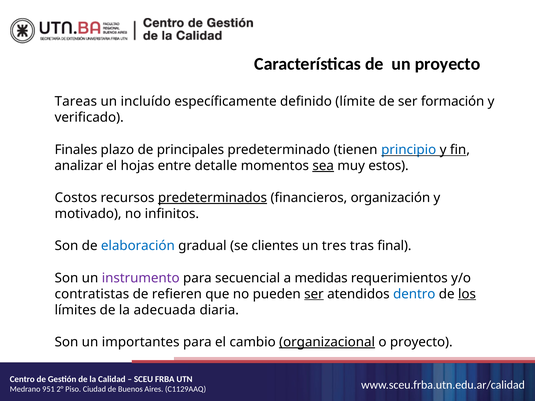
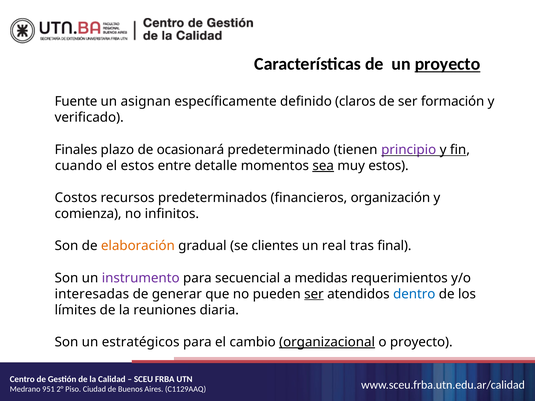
proyecto at (448, 64) underline: none -> present
Tareas: Tareas -> Fuente
incluído: incluído -> asignan
límite: límite -> claros
principales: principales -> ocasionará
principio colour: blue -> purple
analizar: analizar -> cuando
el hojas: hojas -> estos
predeterminados underline: present -> none
motivado: motivado -> comienza
elaboración colour: blue -> orange
tres: tres -> real
contratistas: contratistas -> interesadas
refieren: refieren -> generar
los underline: present -> none
adecuada: adecuada -> reuniones
importantes: importantes -> estratégicos
